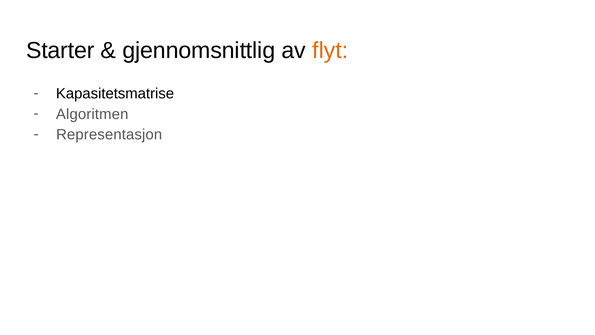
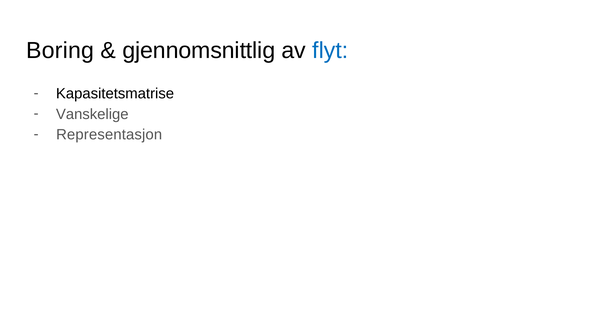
Starter: Starter -> Boring
flyt colour: orange -> blue
Algoritmen: Algoritmen -> Vanskelige
